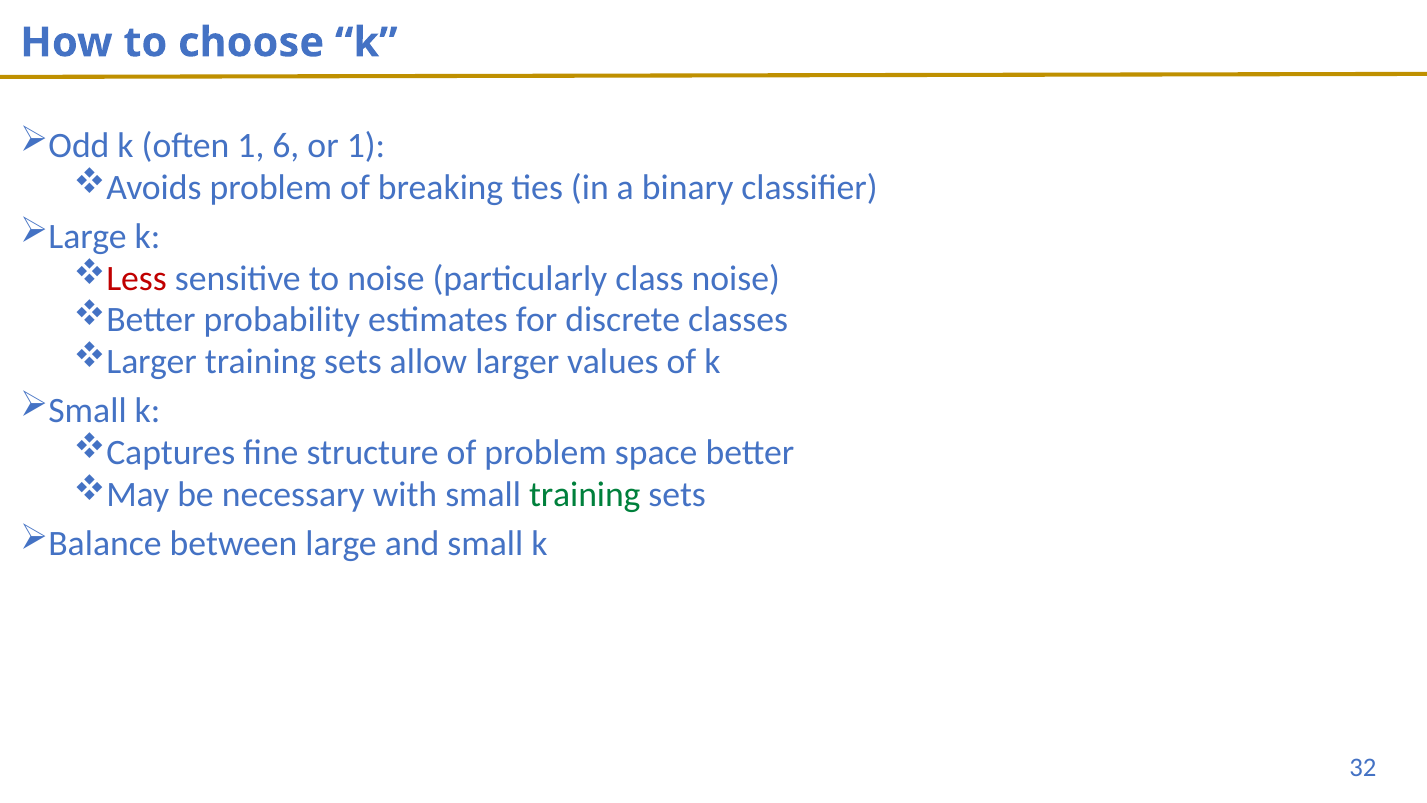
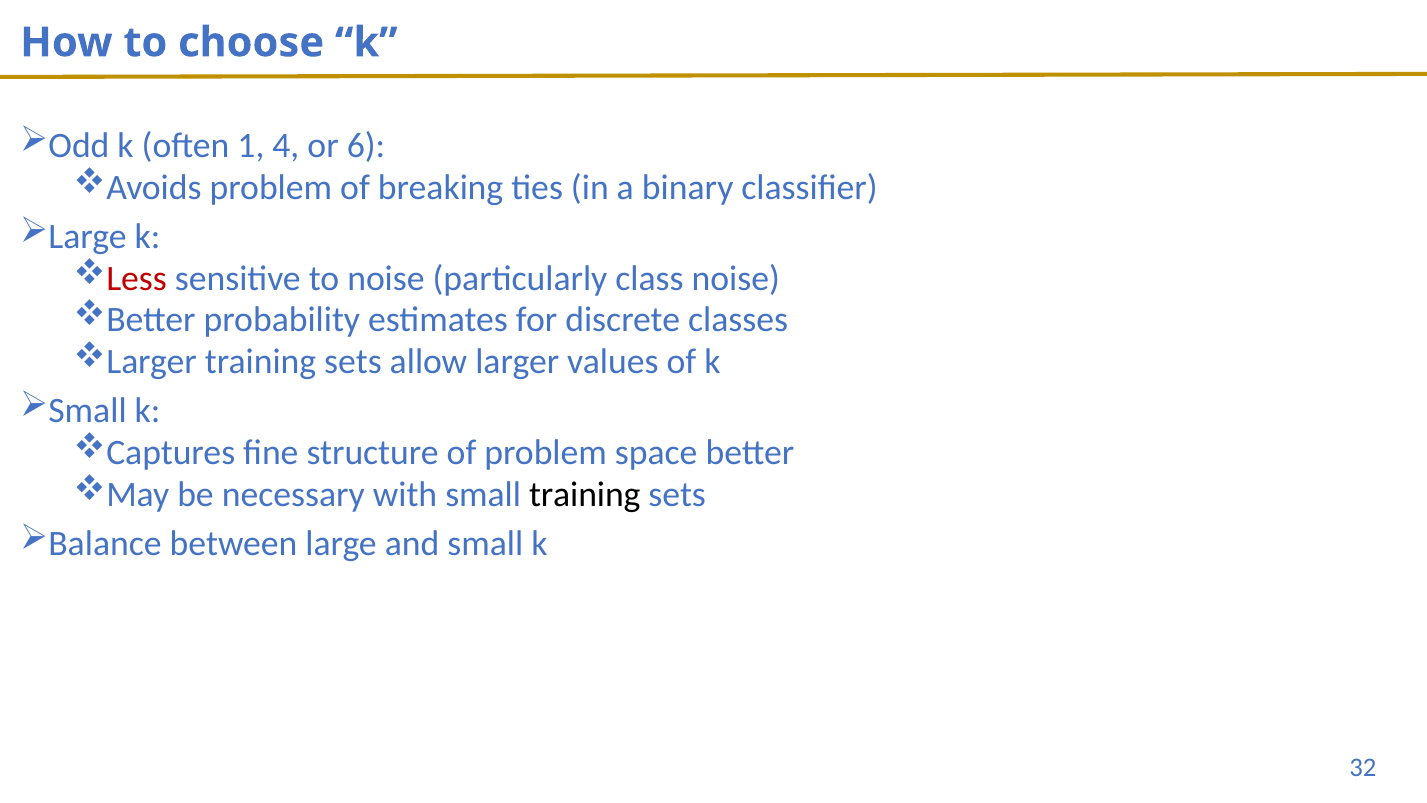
6: 6 -> 4
or 1: 1 -> 6
training at (585, 494) colour: green -> black
